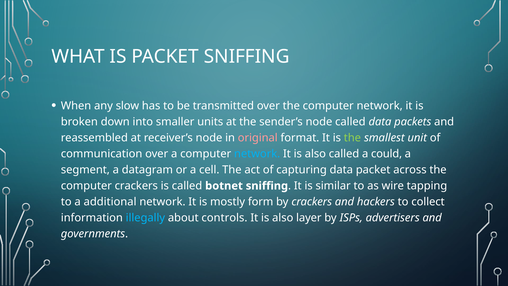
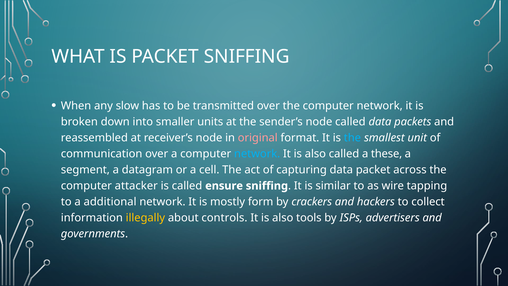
the at (352, 138) colour: light green -> light blue
could: could -> these
computer crackers: crackers -> attacker
botnet: botnet -> ensure
illegally colour: light blue -> yellow
layer: layer -> tools
